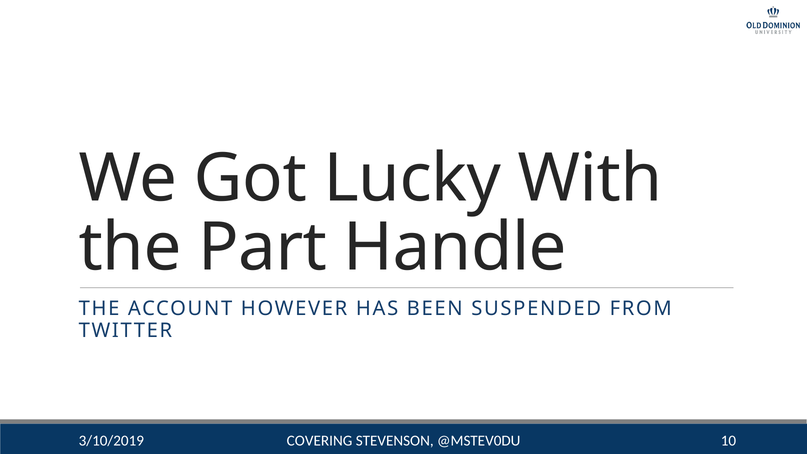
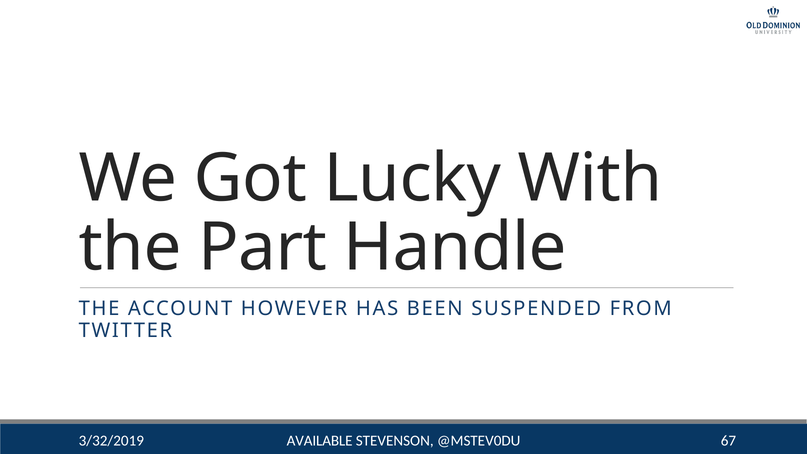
COVERING: COVERING -> AVAILABLE
10: 10 -> 67
3/10/2019: 3/10/2019 -> 3/32/2019
